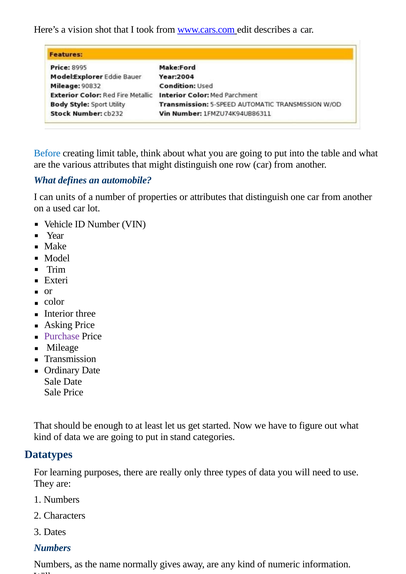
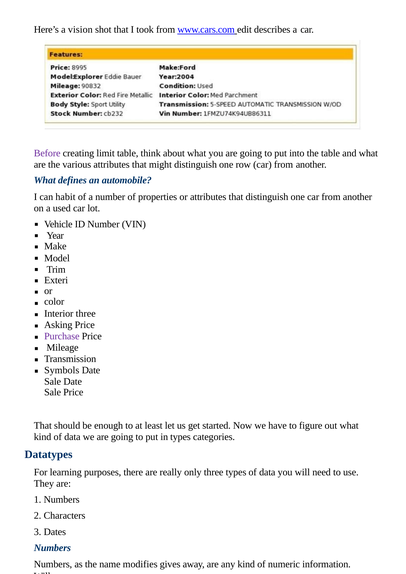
Before colour: blue -> purple
units: units -> habit
Ordinary: Ordinary -> Symbols
in stand: stand -> types
normally: normally -> modifies
